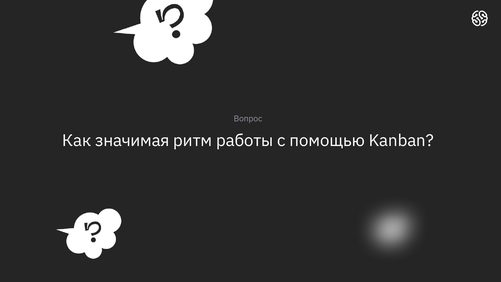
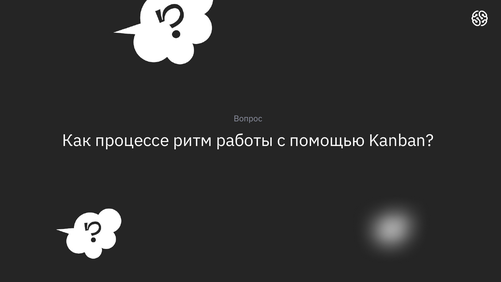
значимая: значимая -> процессе
